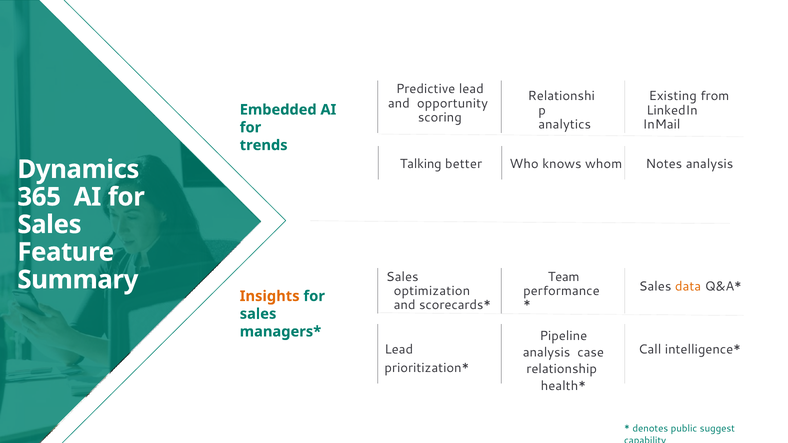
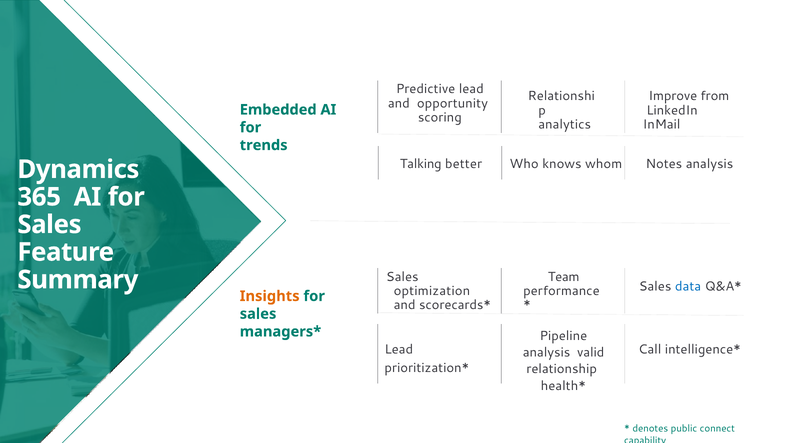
Existing: Existing -> Improve
data colour: orange -> blue
case: case -> valid
suggest: suggest -> connect
